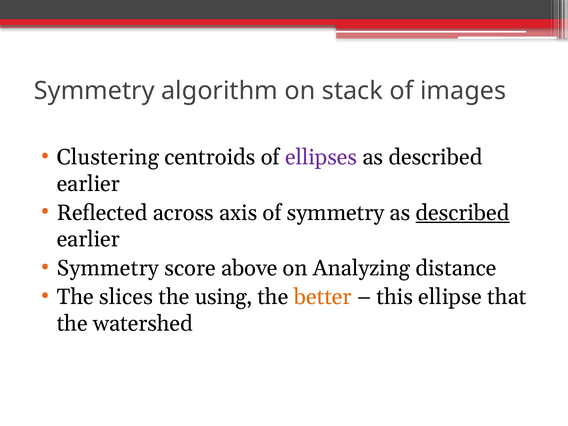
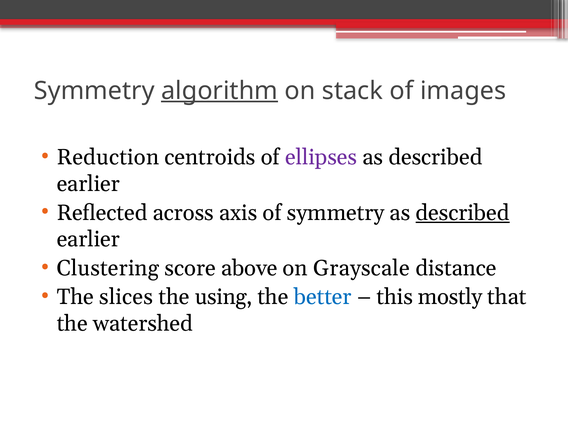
algorithm underline: none -> present
Clustering: Clustering -> Reduction
Symmetry at (108, 268): Symmetry -> Clustering
Analyzing: Analyzing -> Grayscale
better colour: orange -> blue
ellipse: ellipse -> mostly
